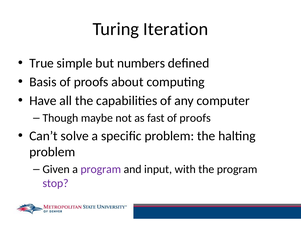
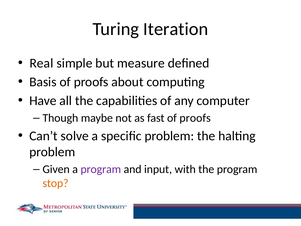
True: True -> Real
numbers: numbers -> measure
stop colour: purple -> orange
